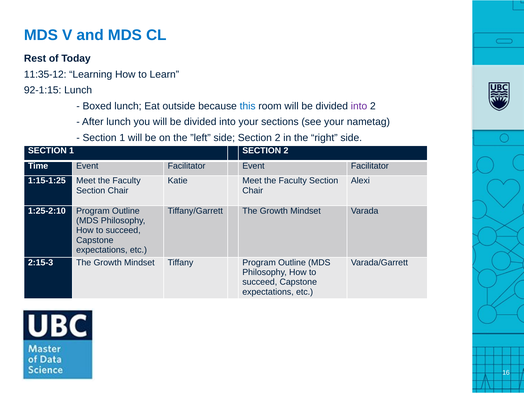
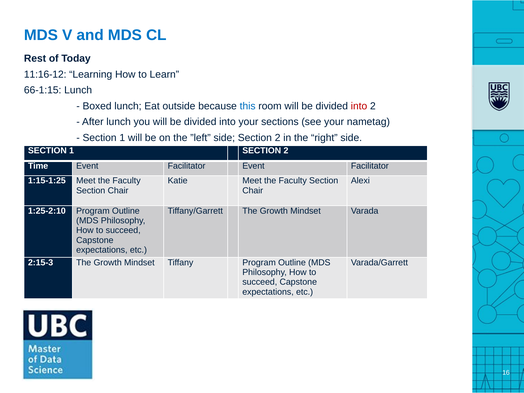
11:35-12: 11:35-12 -> 11:16-12
92-1:15: 92-1:15 -> 66-1:15
into at (359, 106) colour: purple -> red
